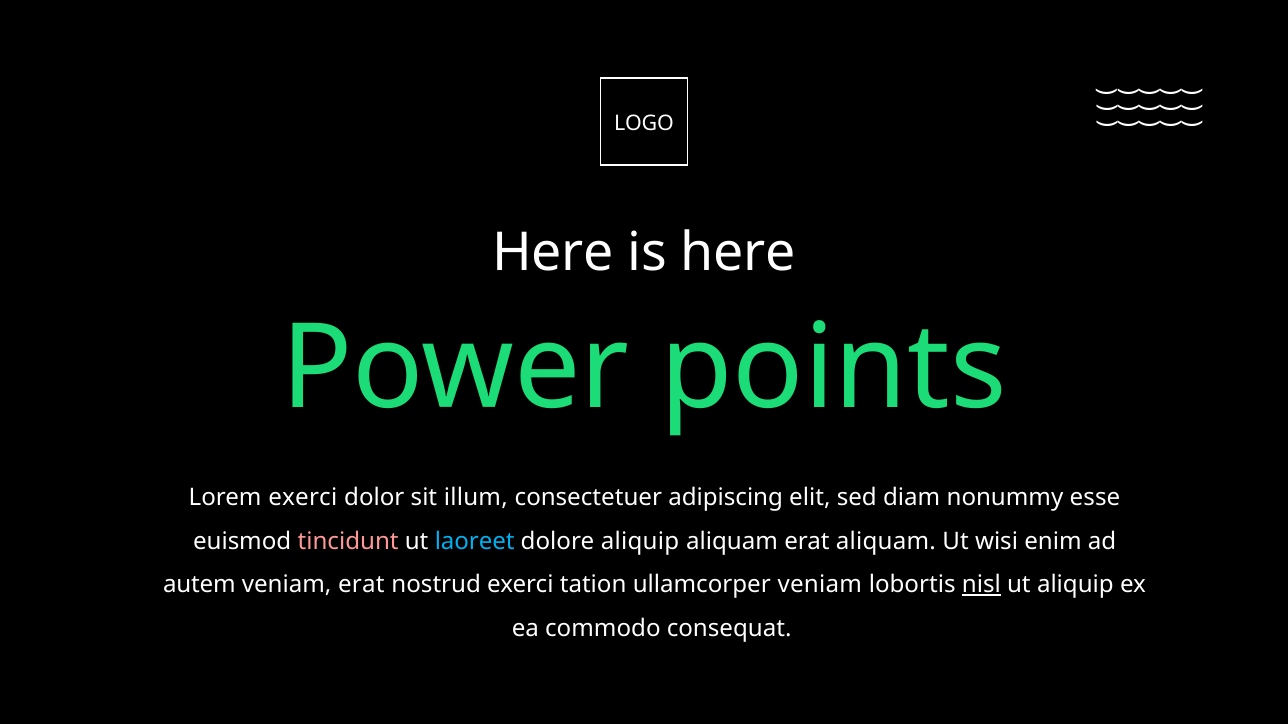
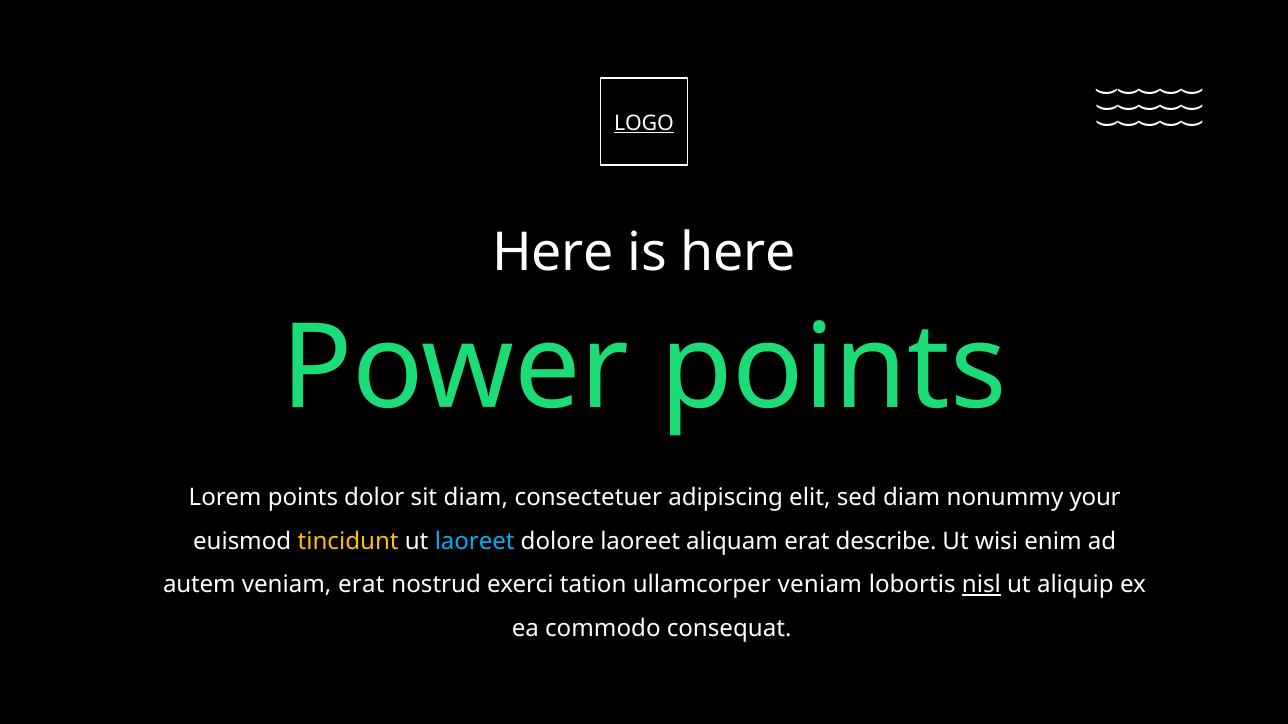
LOGO underline: none -> present
Lorem exerci: exerci -> points
sit illum: illum -> diam
esse: esse -> your
tincidunt colour: pink -> yellow
dolore aliquip: aliquip -> laoreet
erat aliquam: aliquam -> describe
